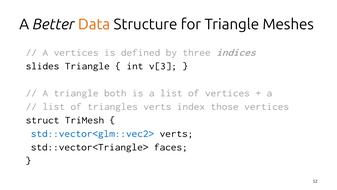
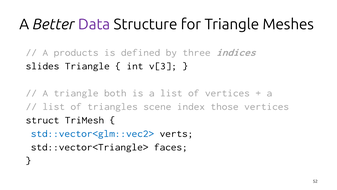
Data colour: orange -> purple
A vertices: vertices -> products
triangles verts: verts -> scene
